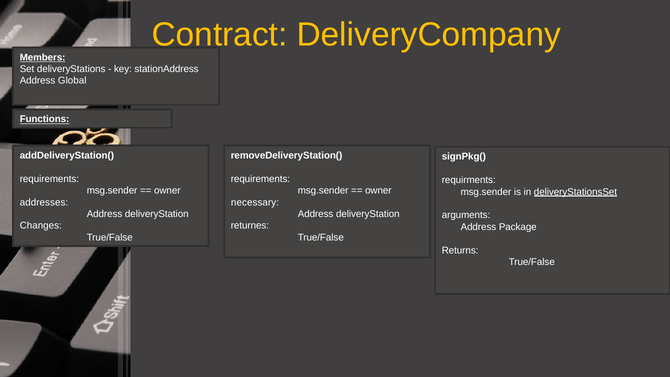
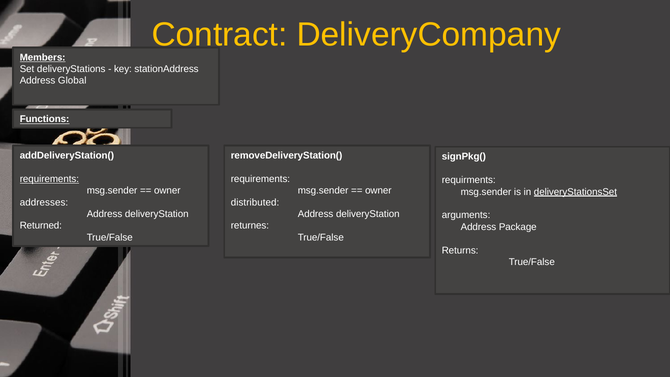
requirements at (49, 179) underline: none -> present
necessary: necessary -> distributed
Changes: Changes -> Returned
